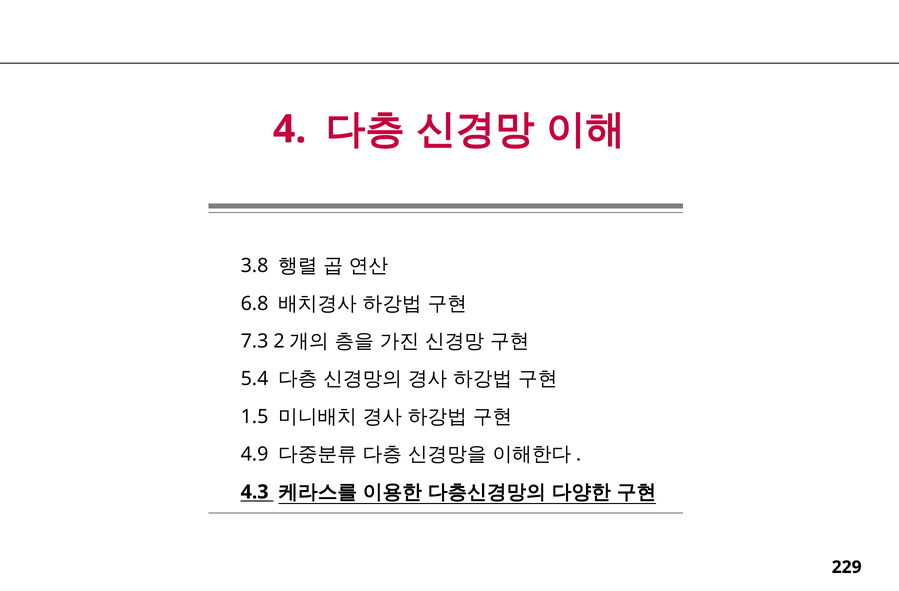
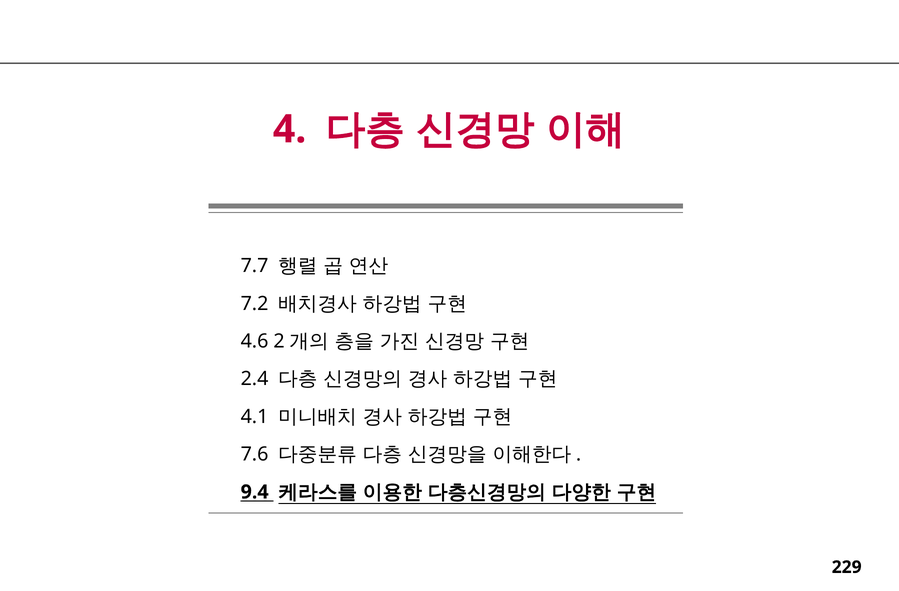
3.8: 3.8 -> 7.7
6.8: 6.8 -> 7.2
7.3: 7.3 -> 4.6
5.4: 5.4 -> 2.4
1.5: 1.5 -> 4.1
4.9: 4.9 -> 7.6
4.3: 4.3 -> 9.4
